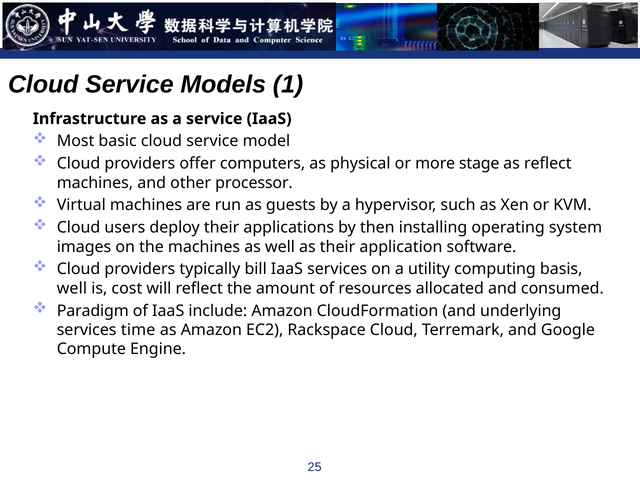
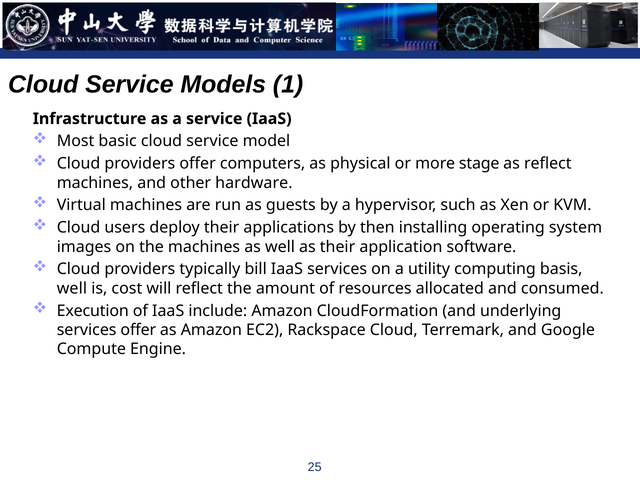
processor: processor -> hardware
Paradigm: Paradigm -> Execution
services time: time -> offer
